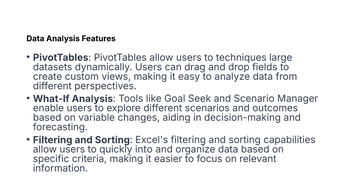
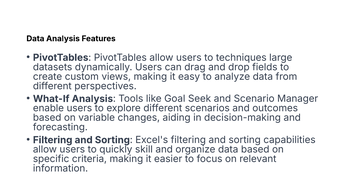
into: into -> skill
